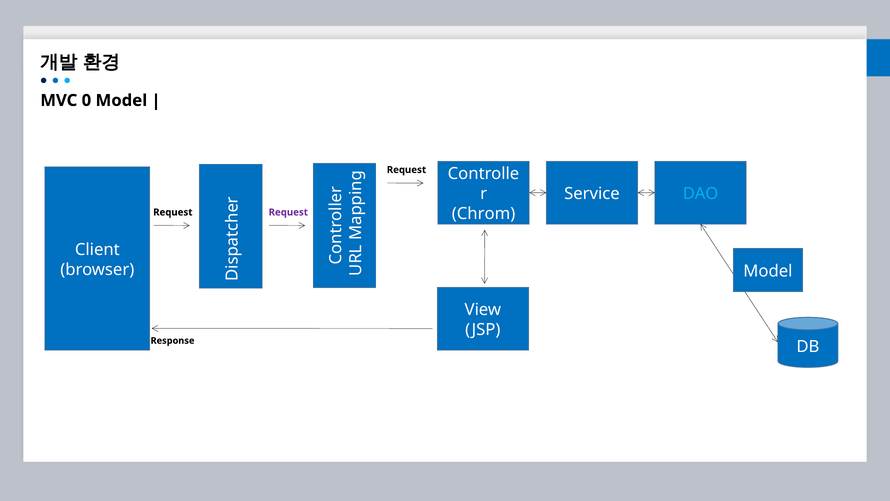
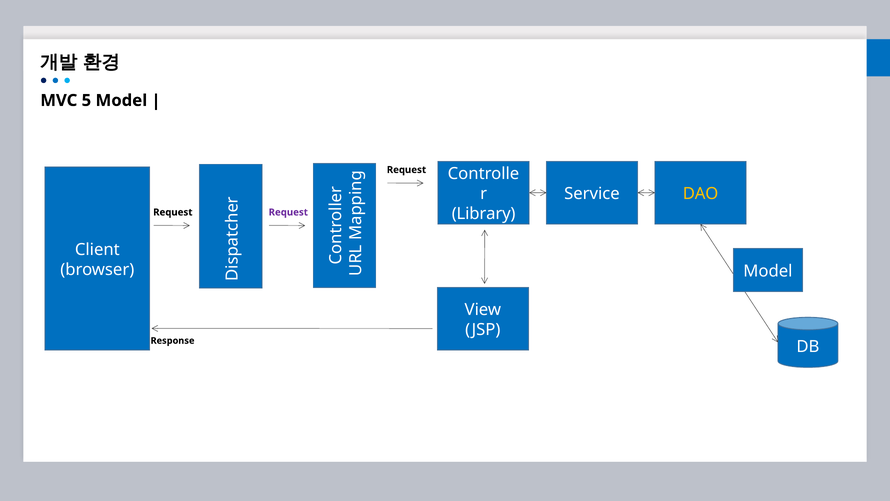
0: 0 -> 5
DAO colour: light blue -> yellow
Chrom: Chrom -> Library
